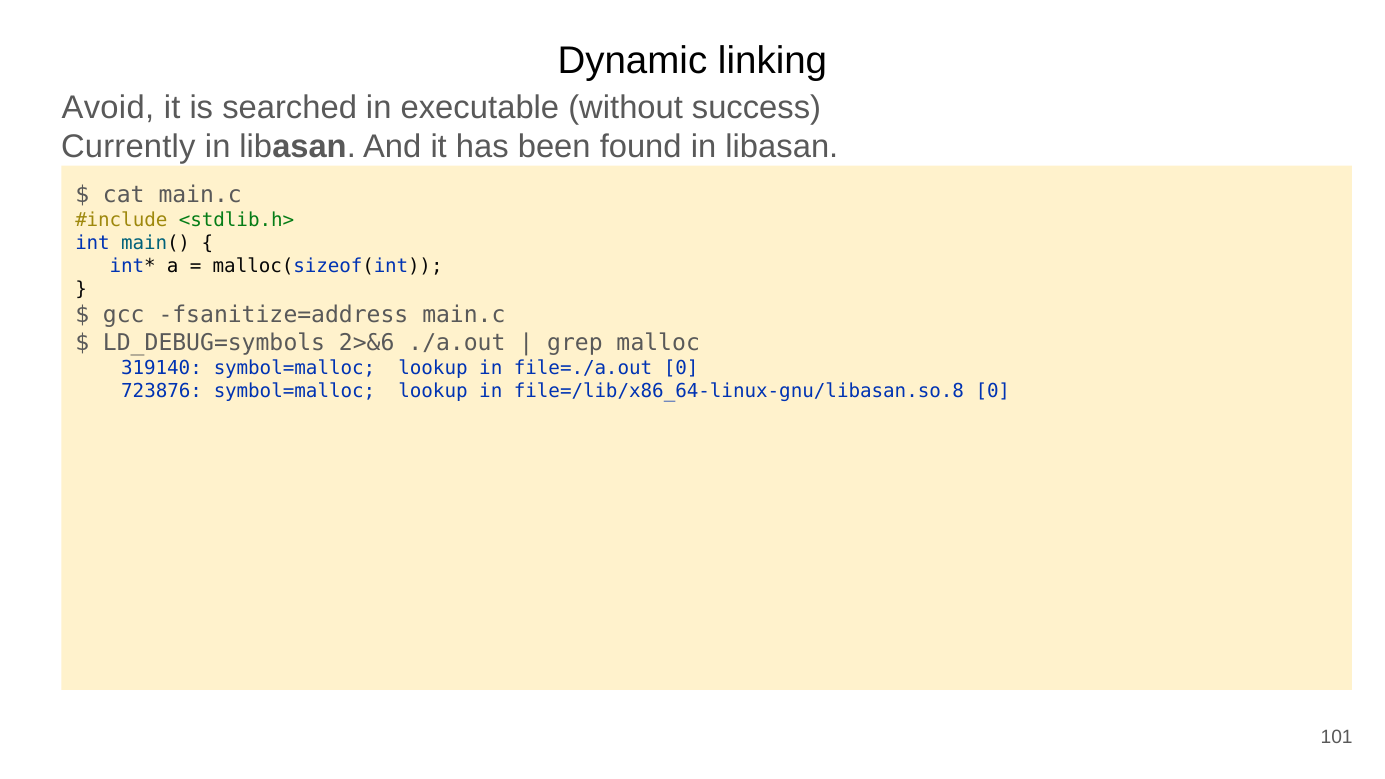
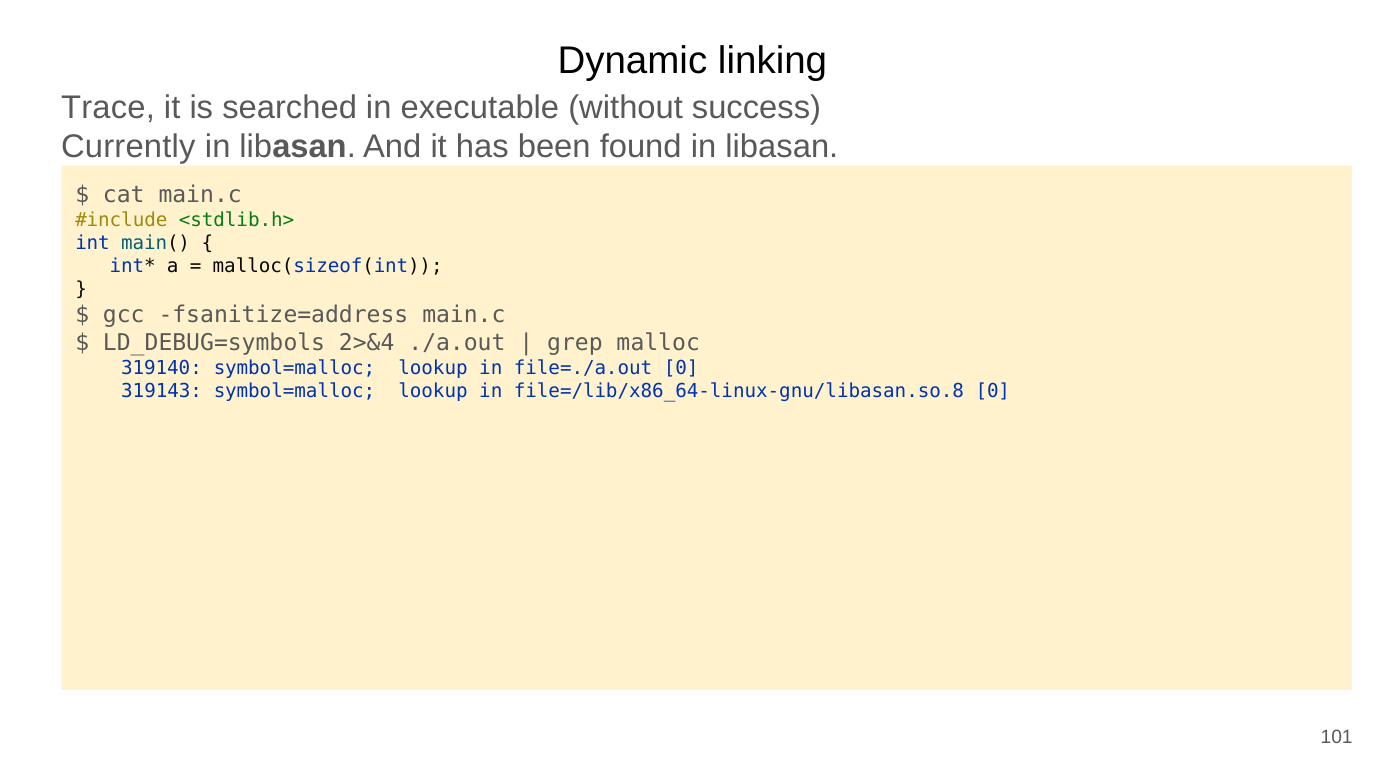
Avoid: Avoid -> Trace
2>&6: 2>&6 -> 2>&4
723876: 723876 -> 319143
